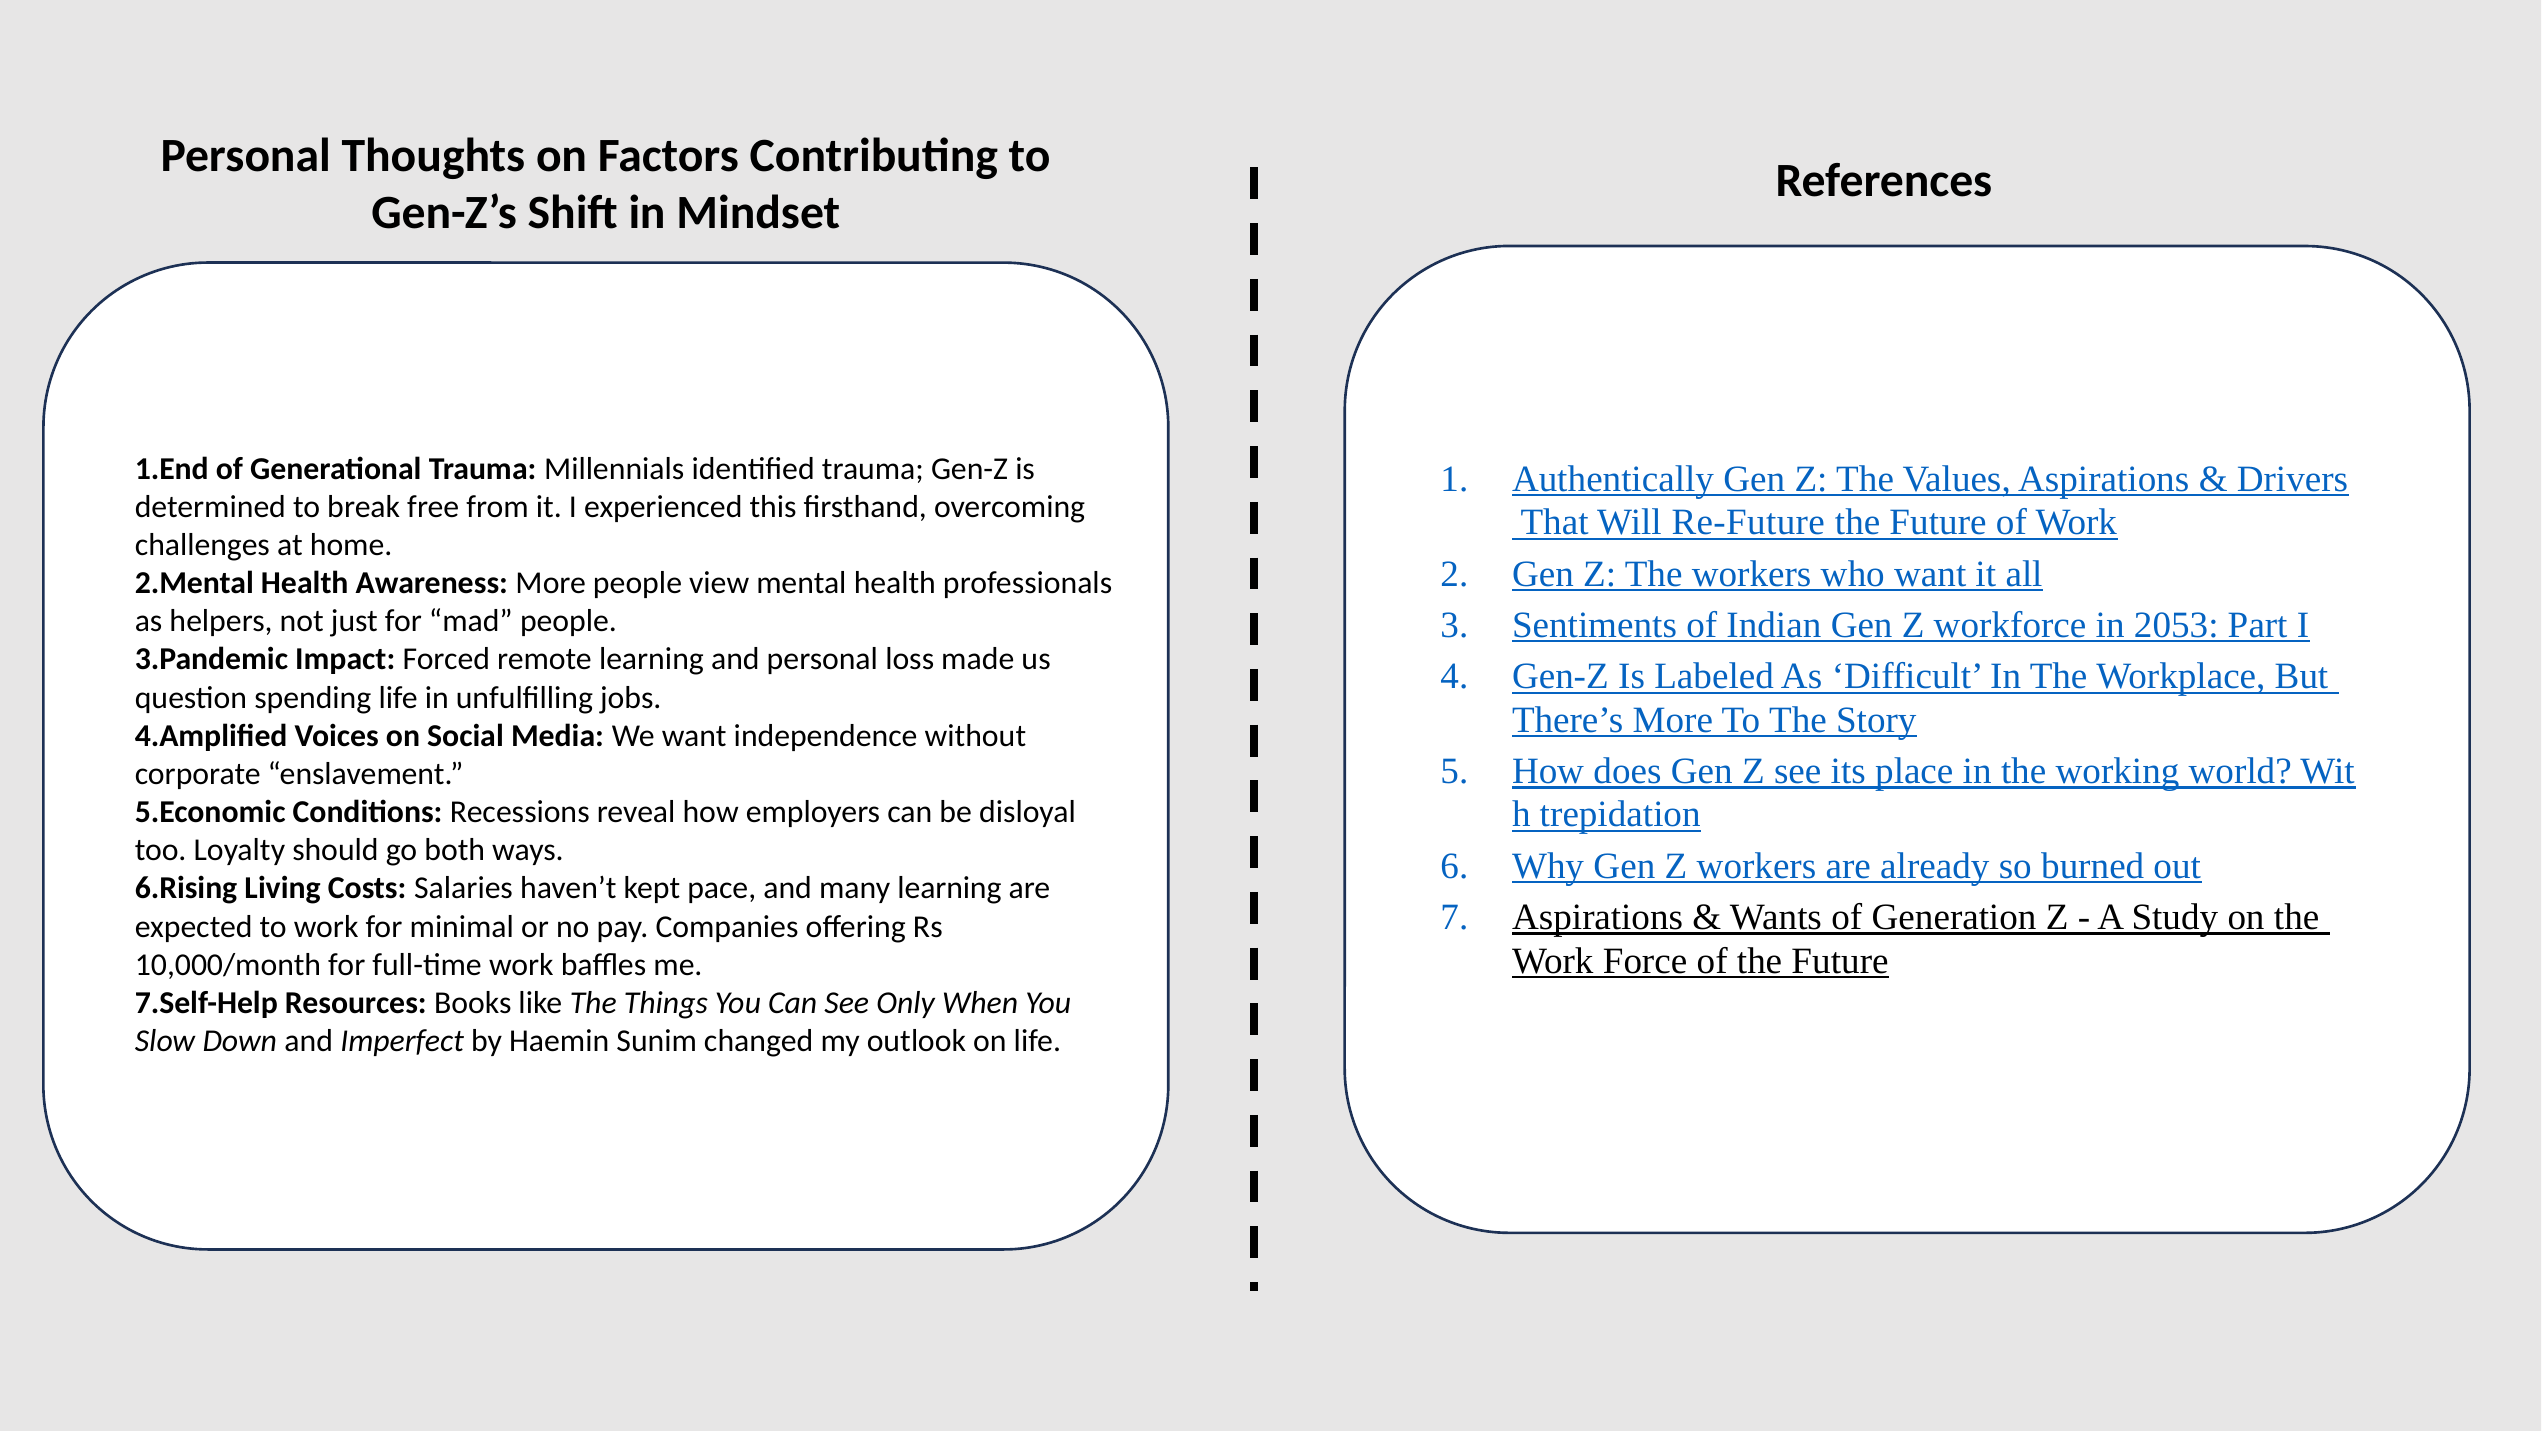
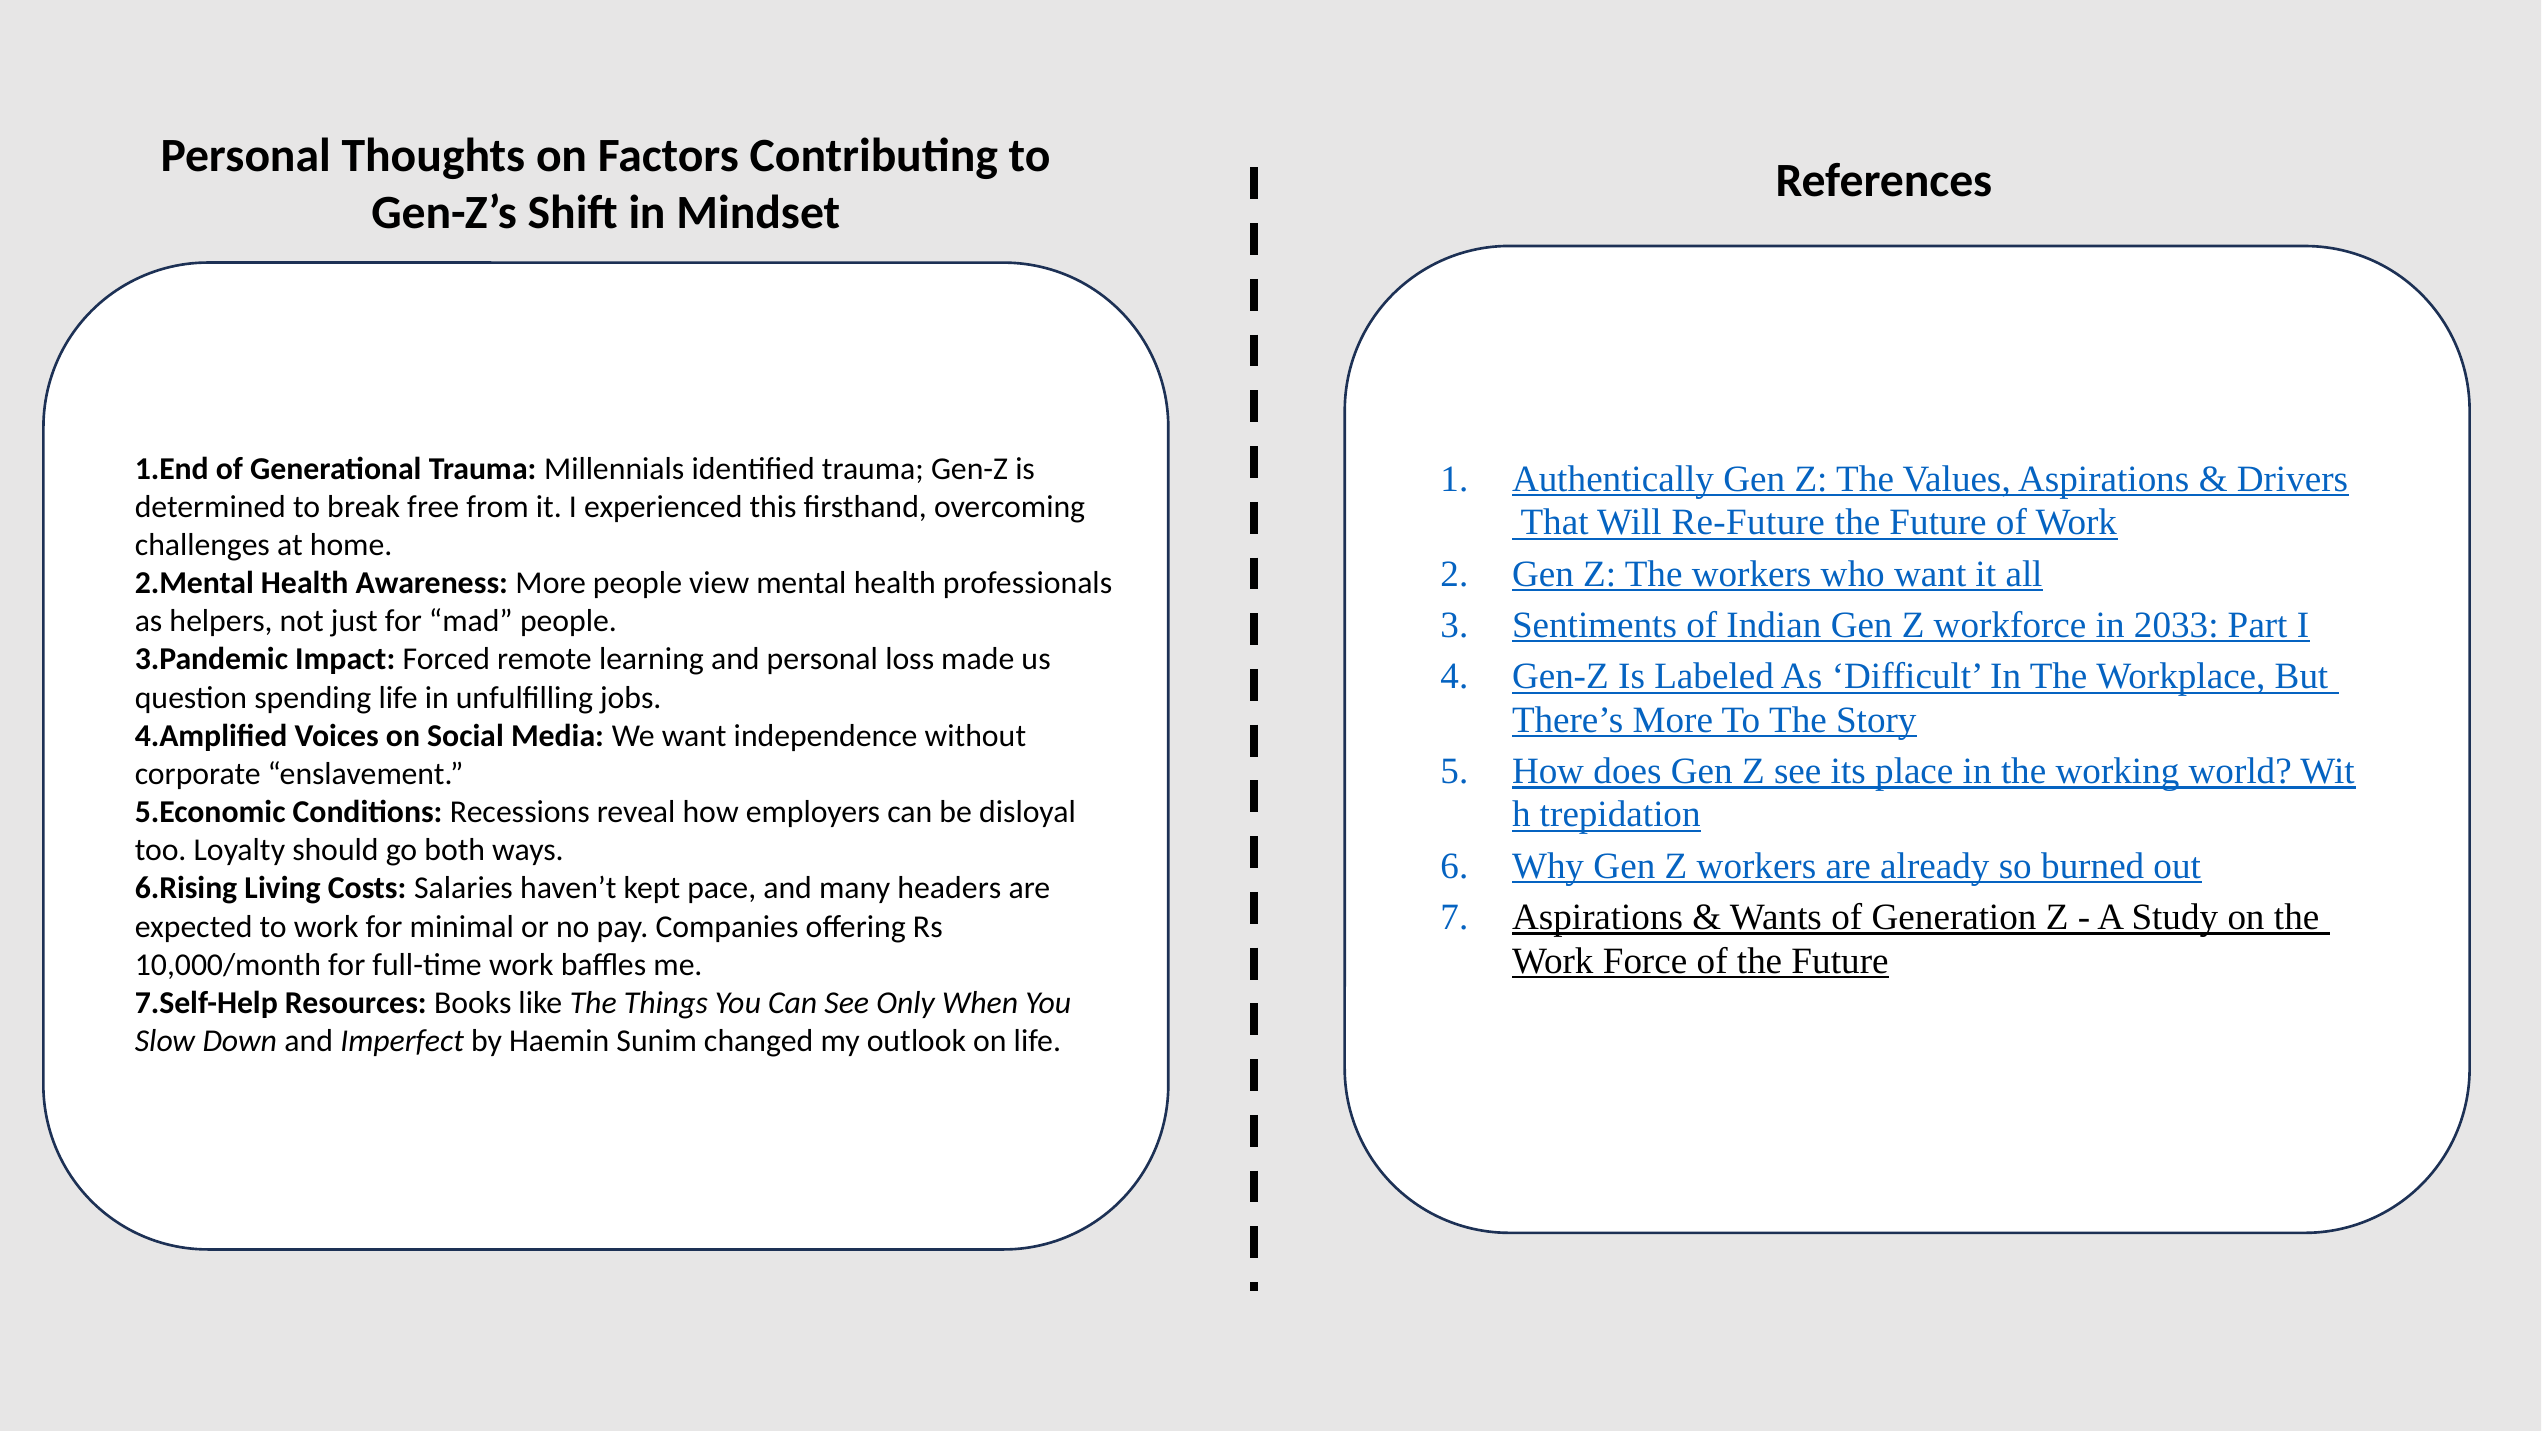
2053: 2053 -> 2033
many learning: learning -> headers
